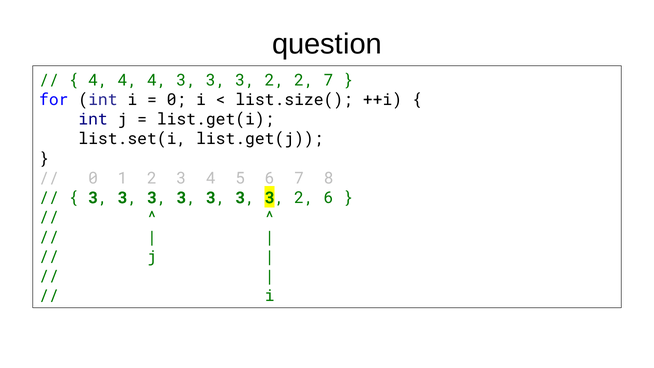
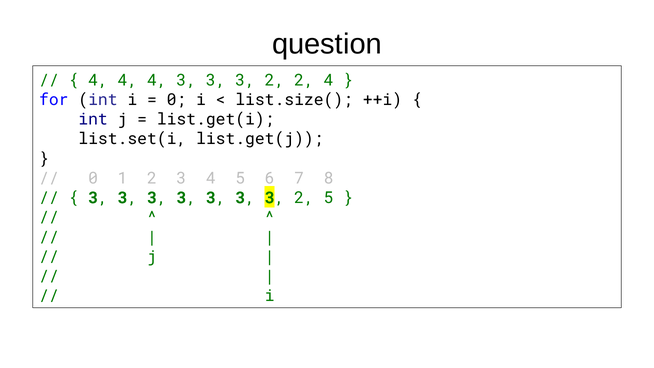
2 7: 7 -> 4
2 6: 6 -> 5
